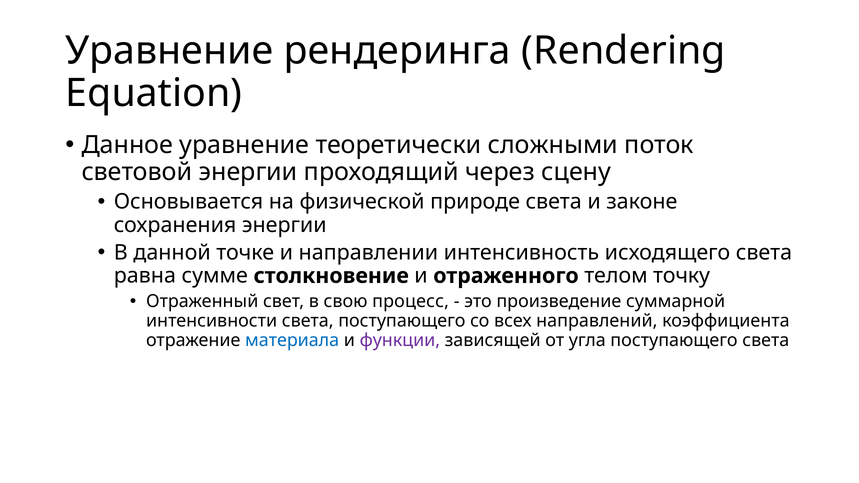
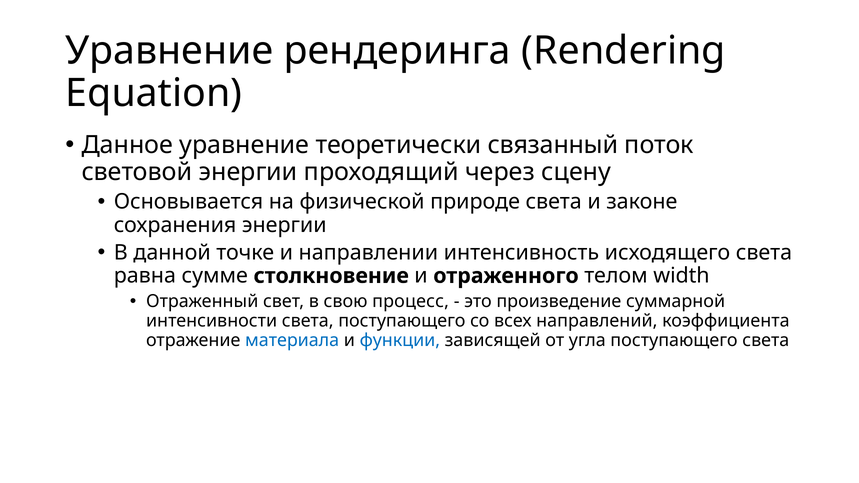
сложными: сложными -> связанный
точку: точку -> width
функции colour: purple -> blue
